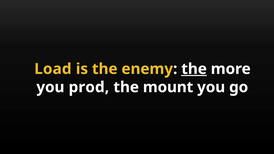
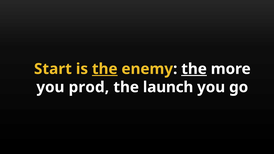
Load: Load -> Start
the at (105, 69) underline: none -> present
mount: mount -> launch
